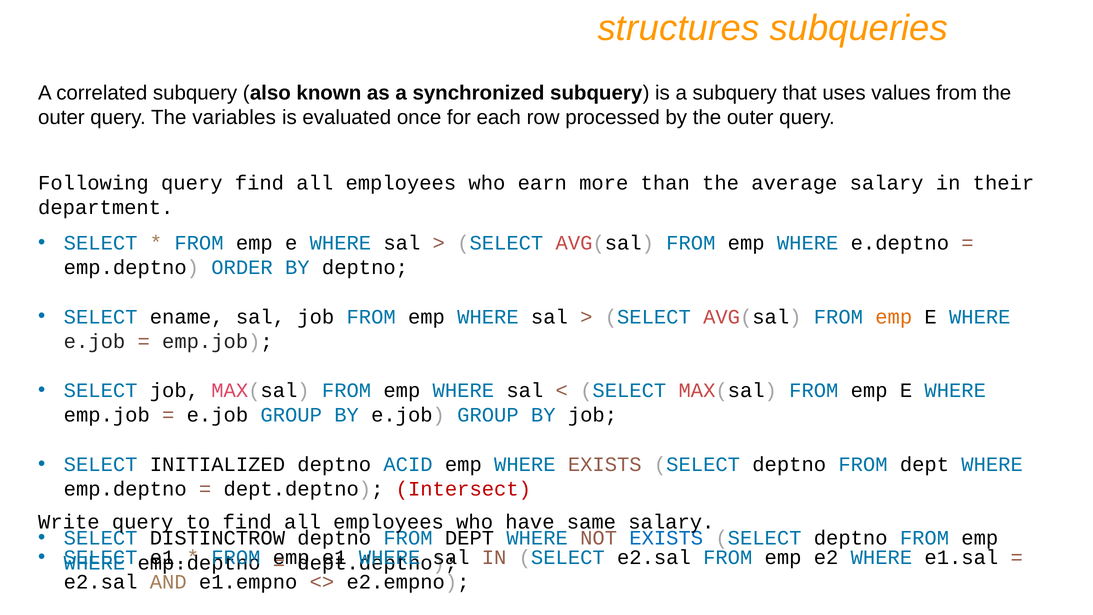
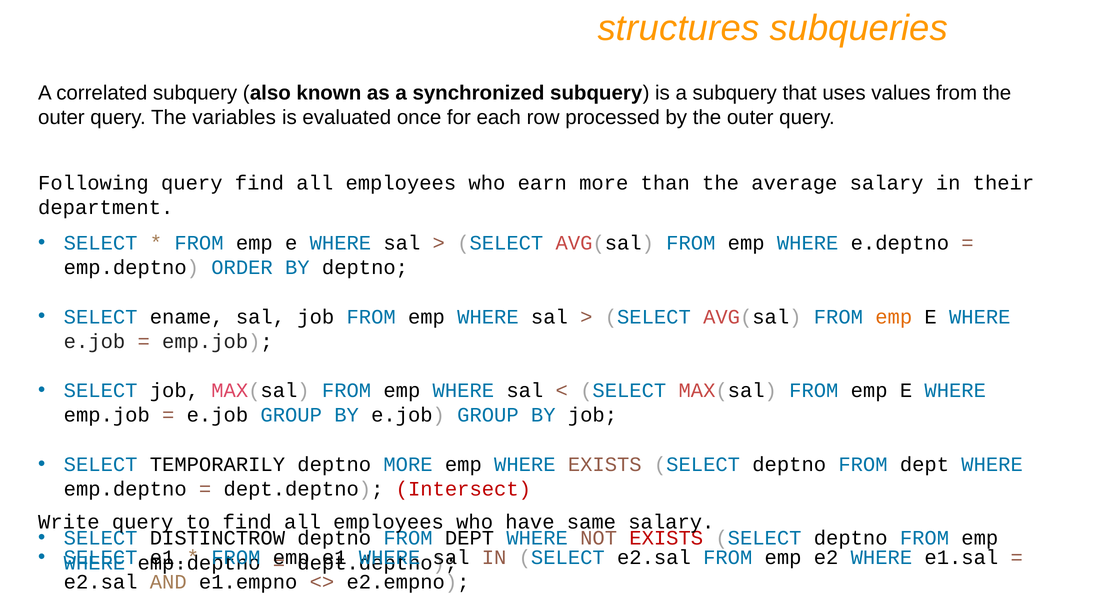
INITIALIZED: INITIALIZED -> TEMPORARILY
deptno ACID: ACID -> MORE
EXISTS at (666, 538) colour: blue -> red
